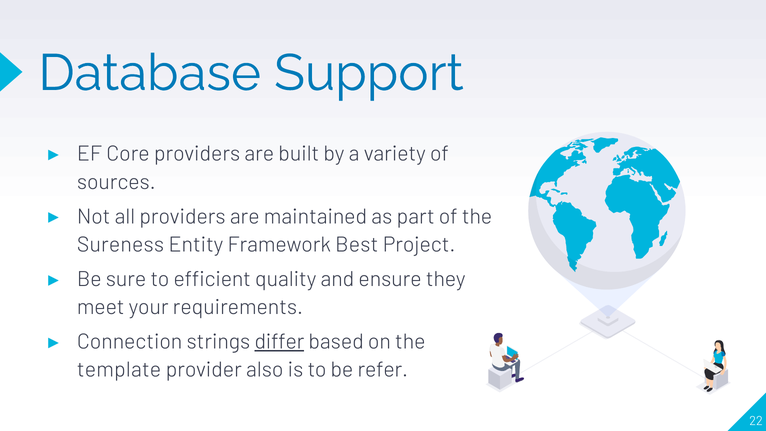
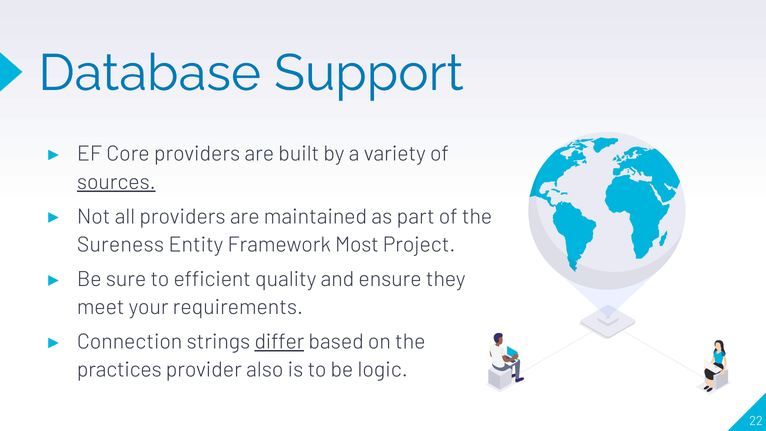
sources underline: none -> present
Best: Best -> Most
template: template -> practices
refer: refer -> logic
